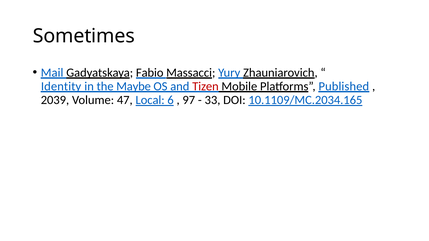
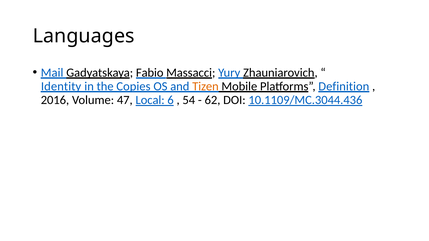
Sometimes: Sometimes -> Languages
Maybe: Maybe -> Copies
Tizen colour: red -> orange
Published: Published -> Definition
2039: 2039 -> 2016
97: 97 -> 54
33: 33 -> 62
10.1109/MC.2034.165: 10.1109/MC.2034.165 -> 10.1109/MC.3044.436
